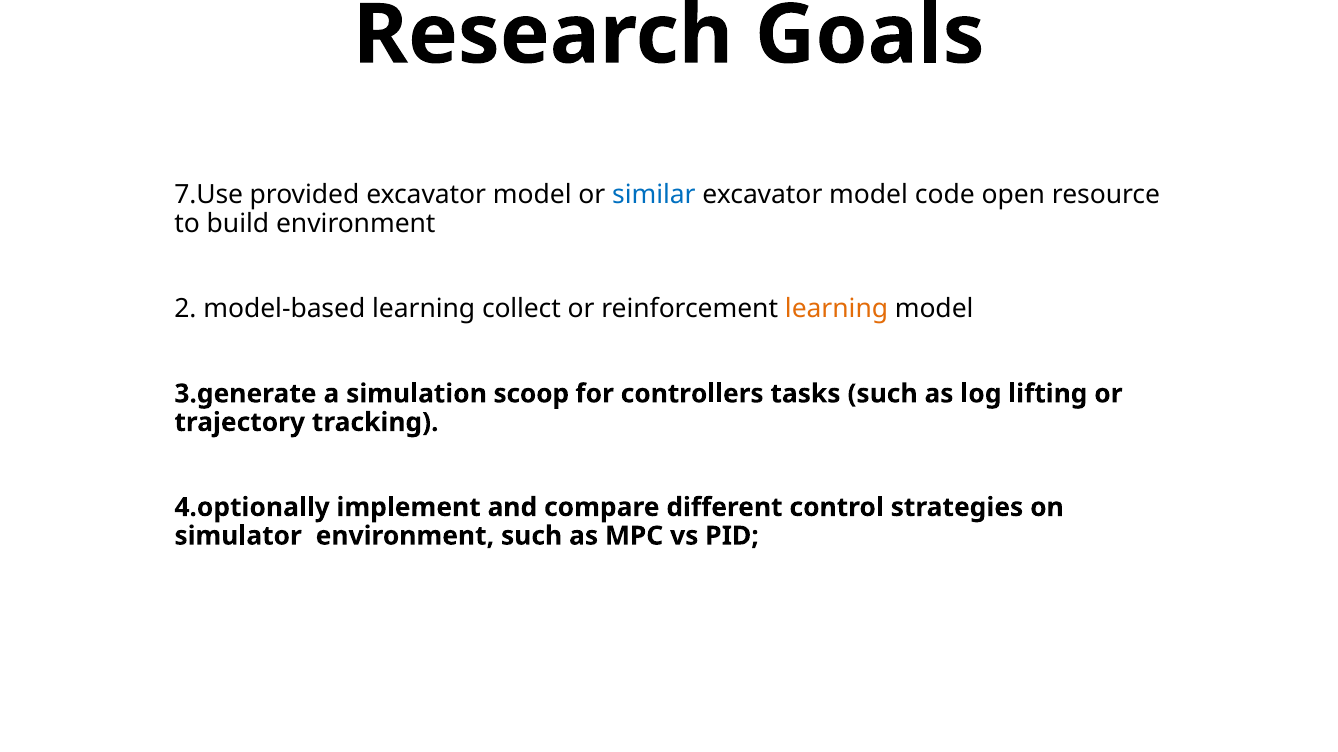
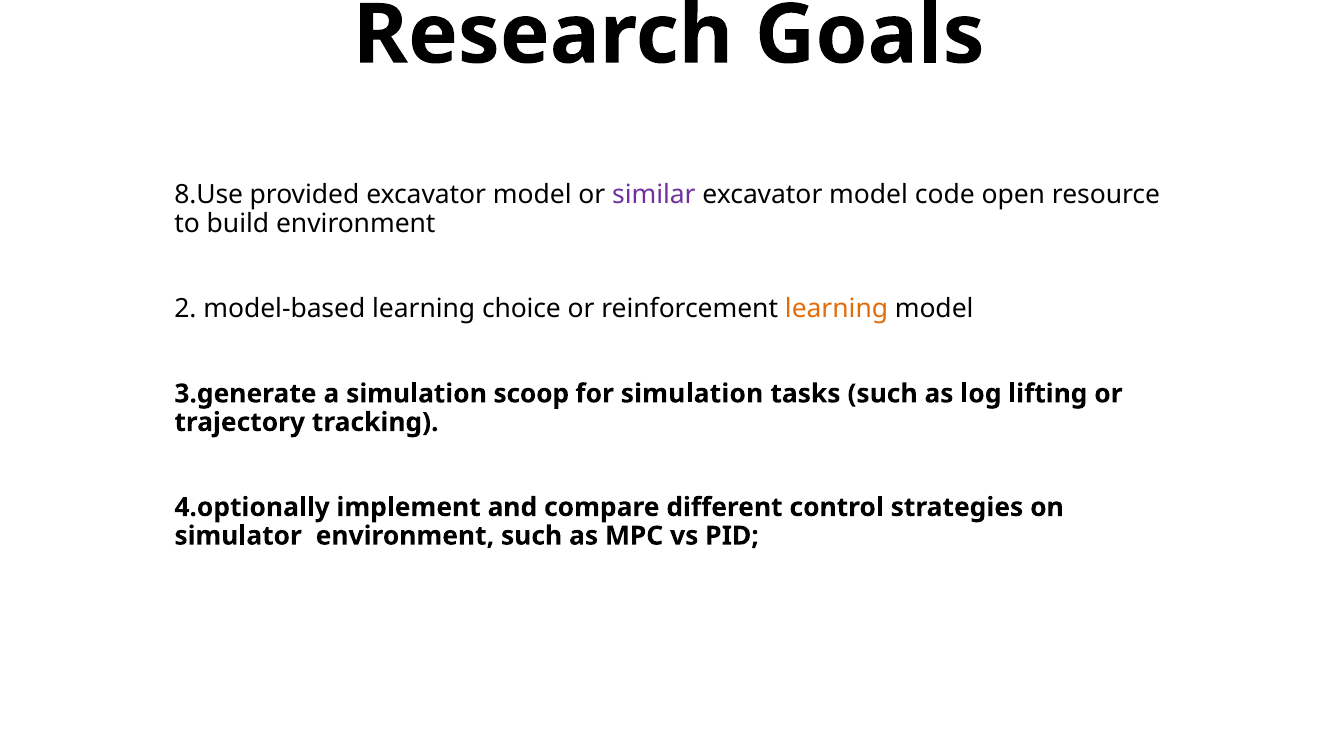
7.Use: 7.Use -> 8.Use
similar colour: blue -> purple
collect: collect -> choice
for controllers: controllers -> simulation
